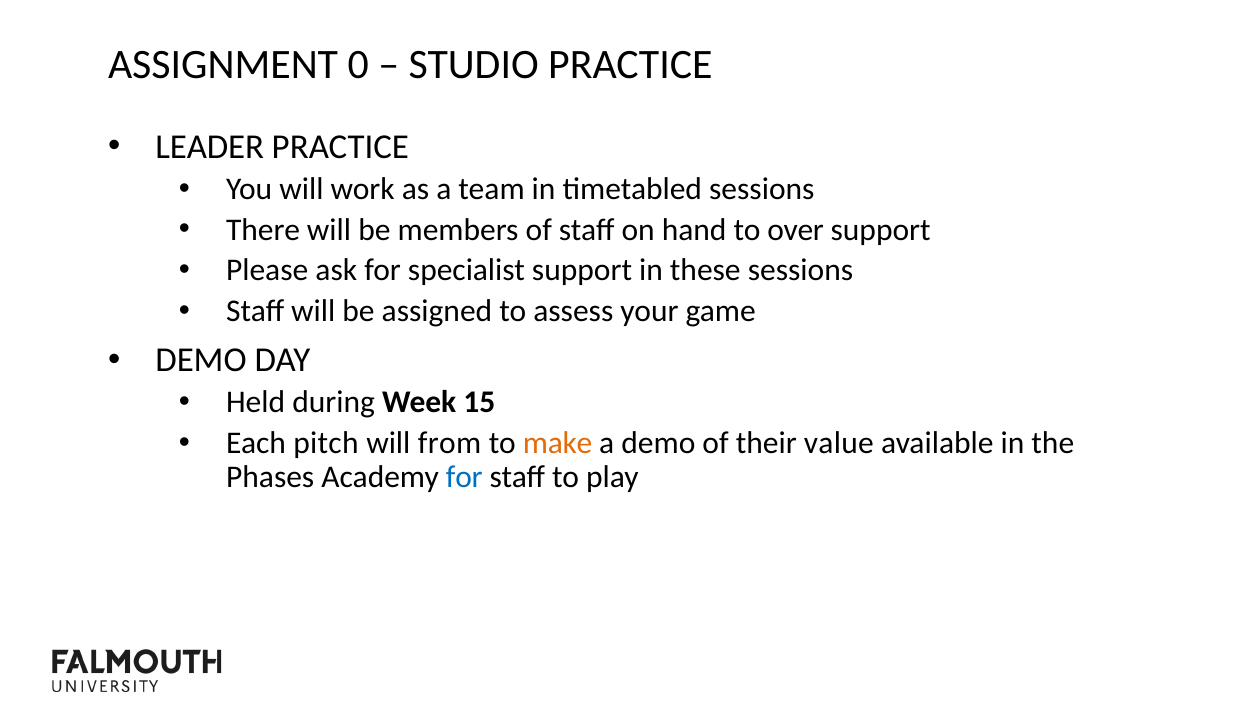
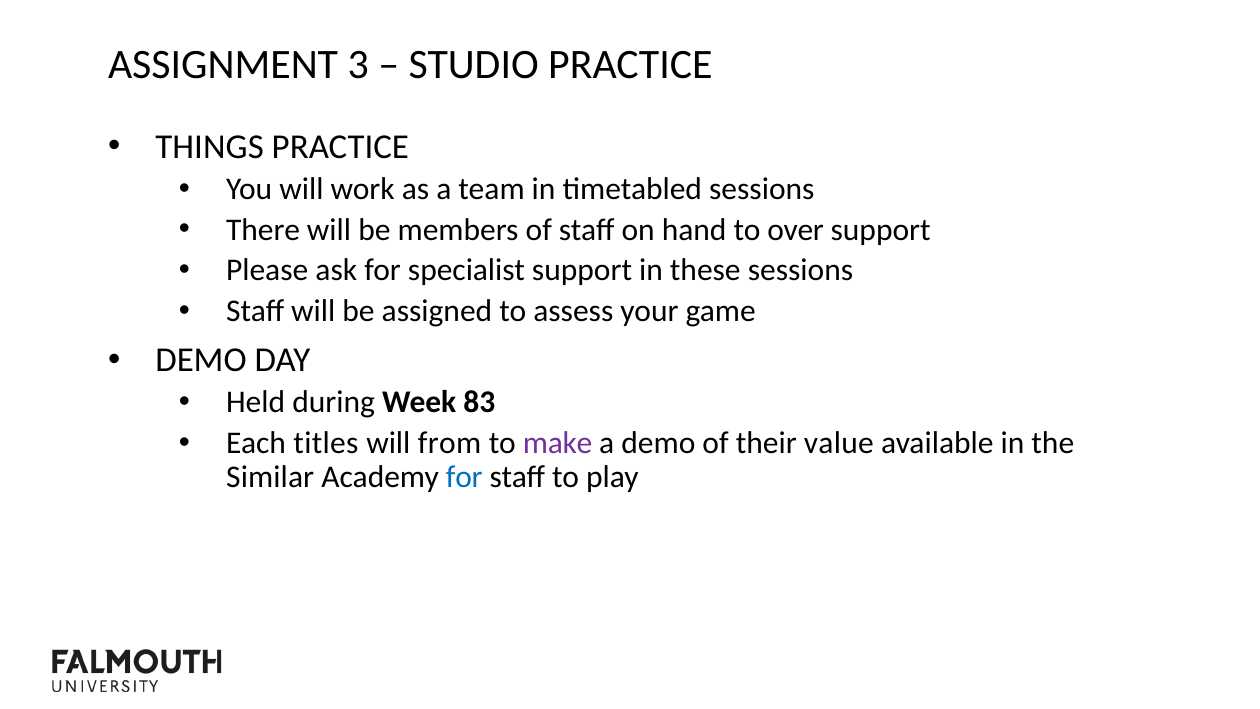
0: 0 -> 3
LEADER: LEADER -> THINGS
15: 15 -> 83
pitch: pitch -> titles
make colour: orange -> purple
Phases: Phases -> Similar
